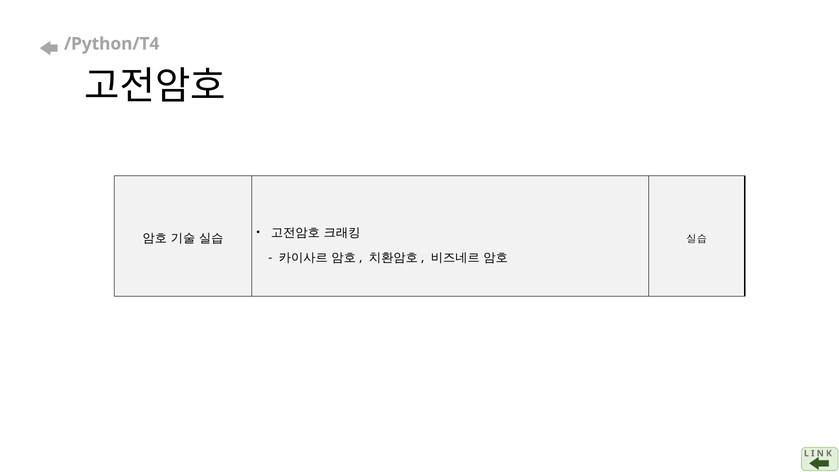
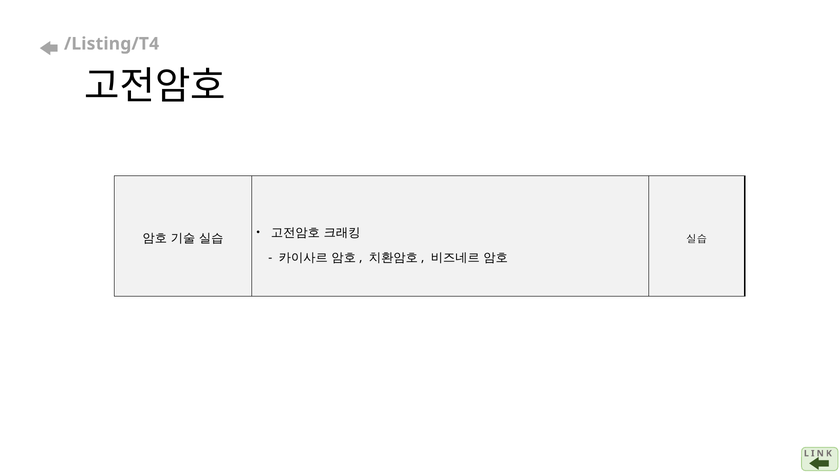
/Python/T4: /Python/T4 -> /Listing/T4
